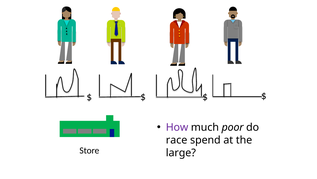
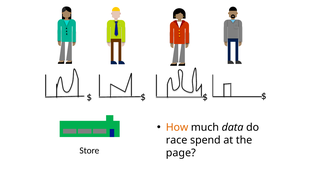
How colour: purple -> orange
poor: poor -> data
large: large -> page
